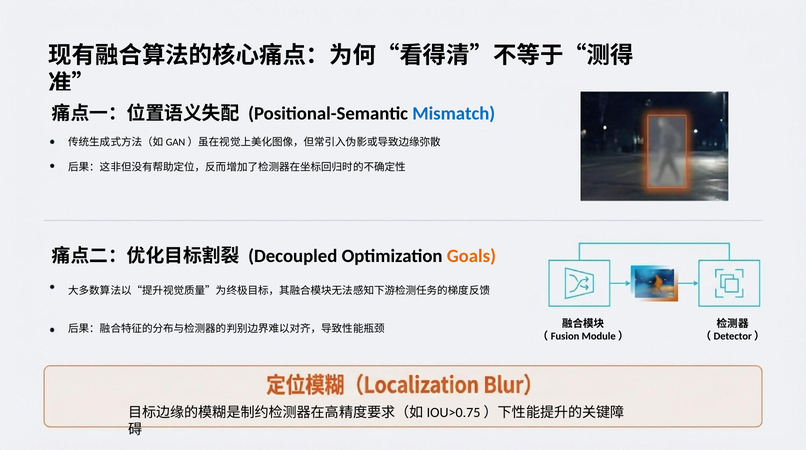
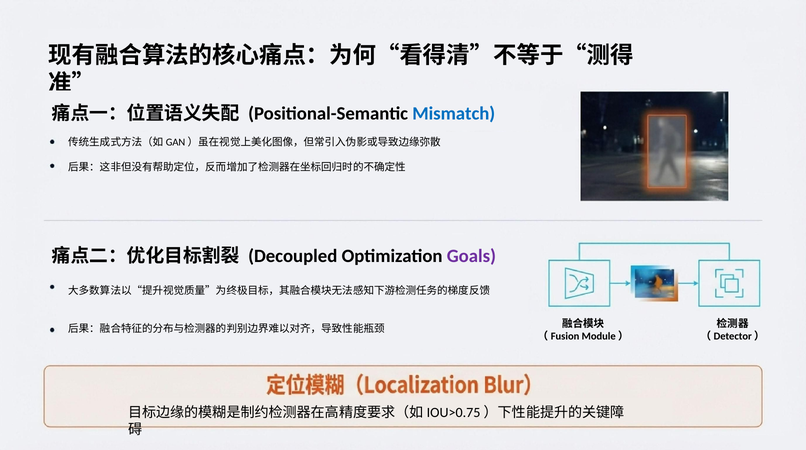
Goals colour: orange -> purple
